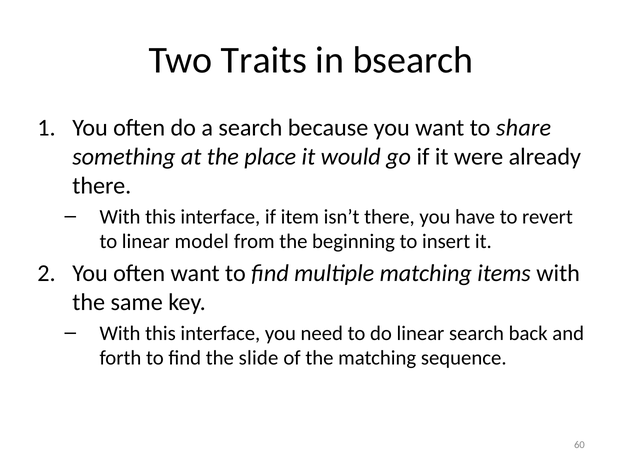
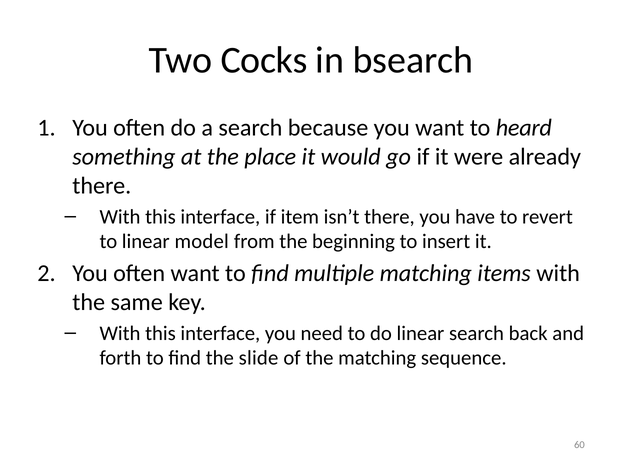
Traits: Traits -> Cocks
share: share -> heard
